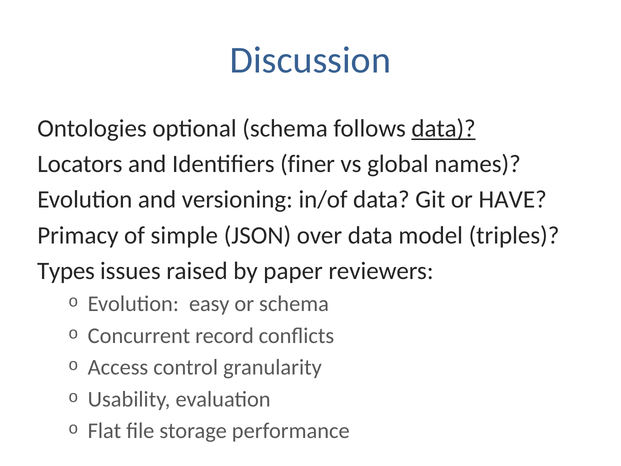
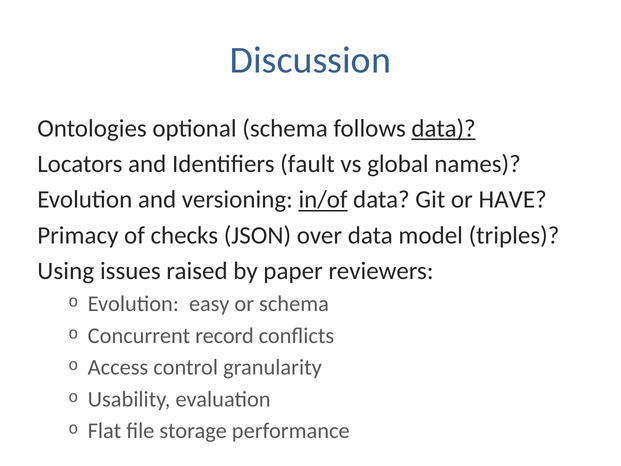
finer: finer -> fault
in/of underline: none -> present
simple: simple -> checks
Types: Types -> Using
